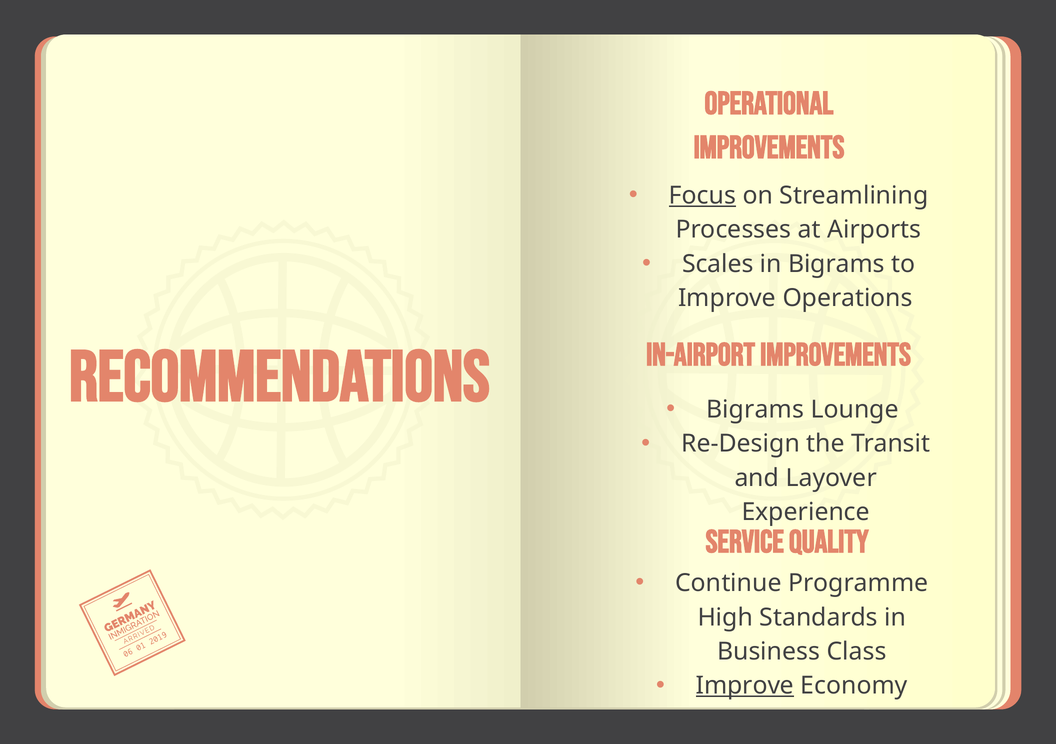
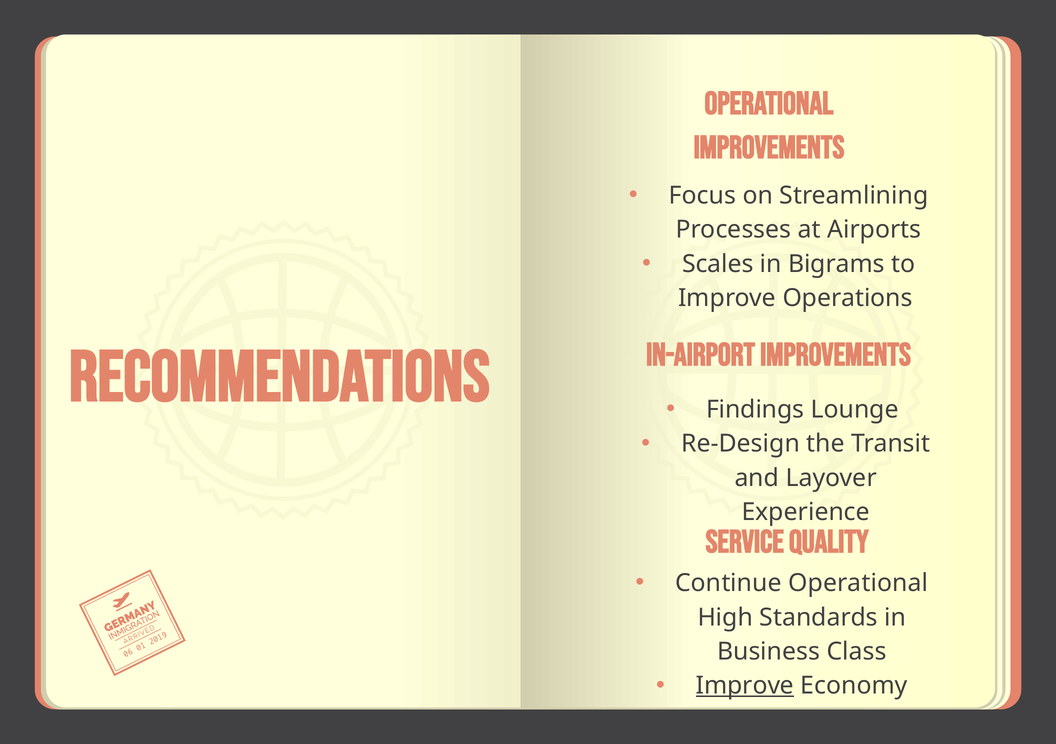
Focus underline: present -> none
Bigrams at (755, 410): Bigrams -> Findings
Continue Programme: Programme -> Operational
